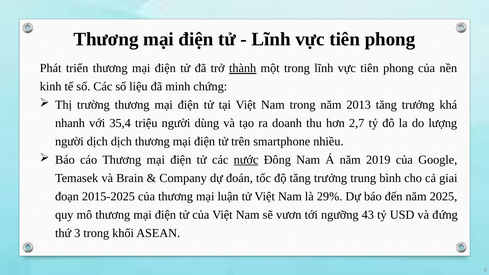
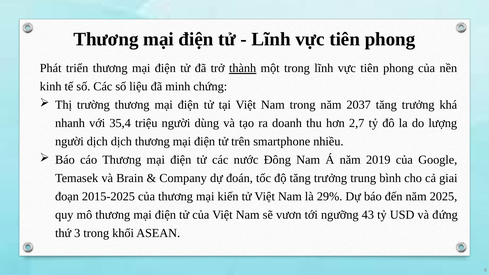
2013: 2013 -> 2037
nước underline: present -> none
luận: luận -> kiến
